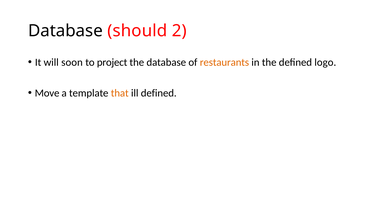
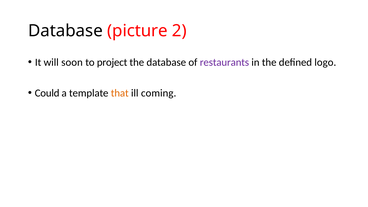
should: should -> picture
restaurants colour: orange -> purple
Move: Move -> Could
ill defined: defined -> coming
